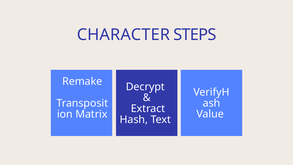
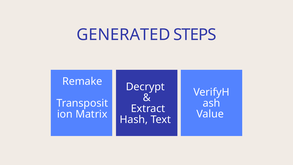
CHARACTER: CHARACTER -> GENERATED
